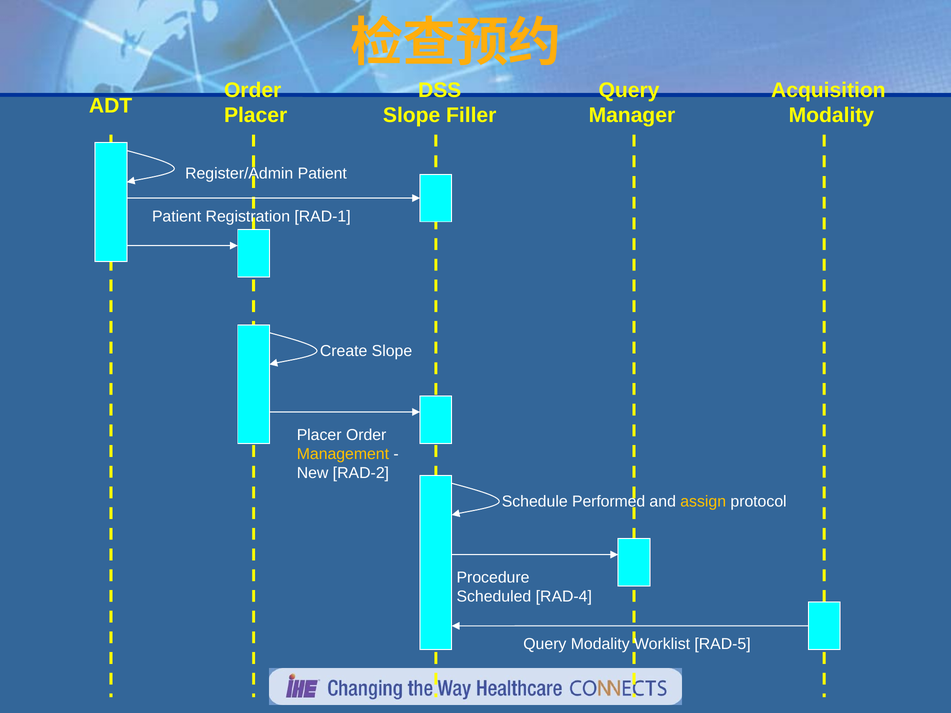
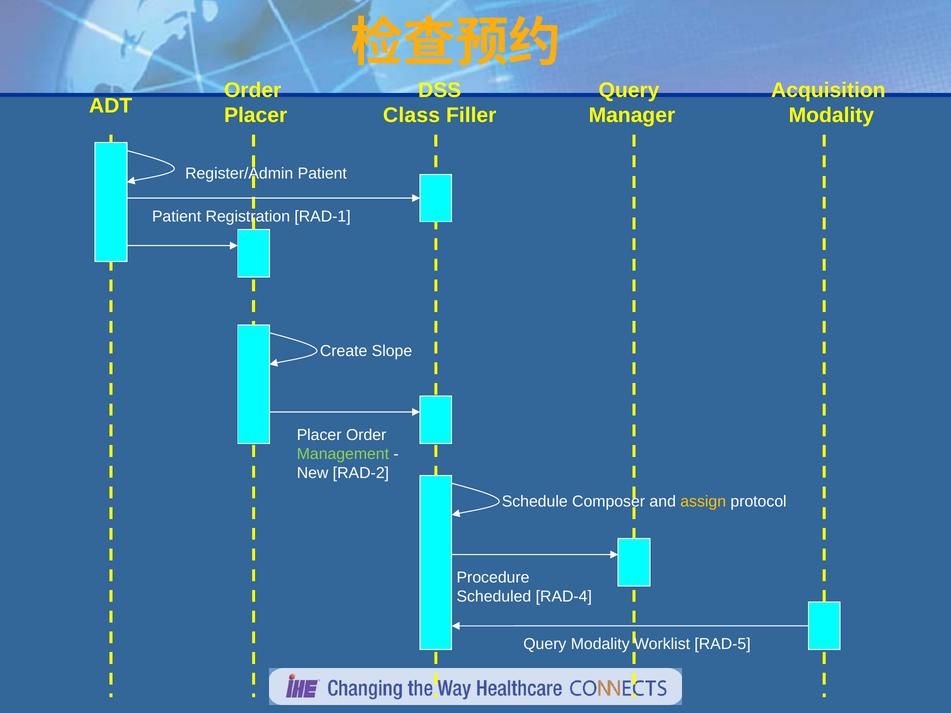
Slope at (412, 115): Slope -> Class
Management colour: yellow -> light green
Performed: Performed -> Composer
